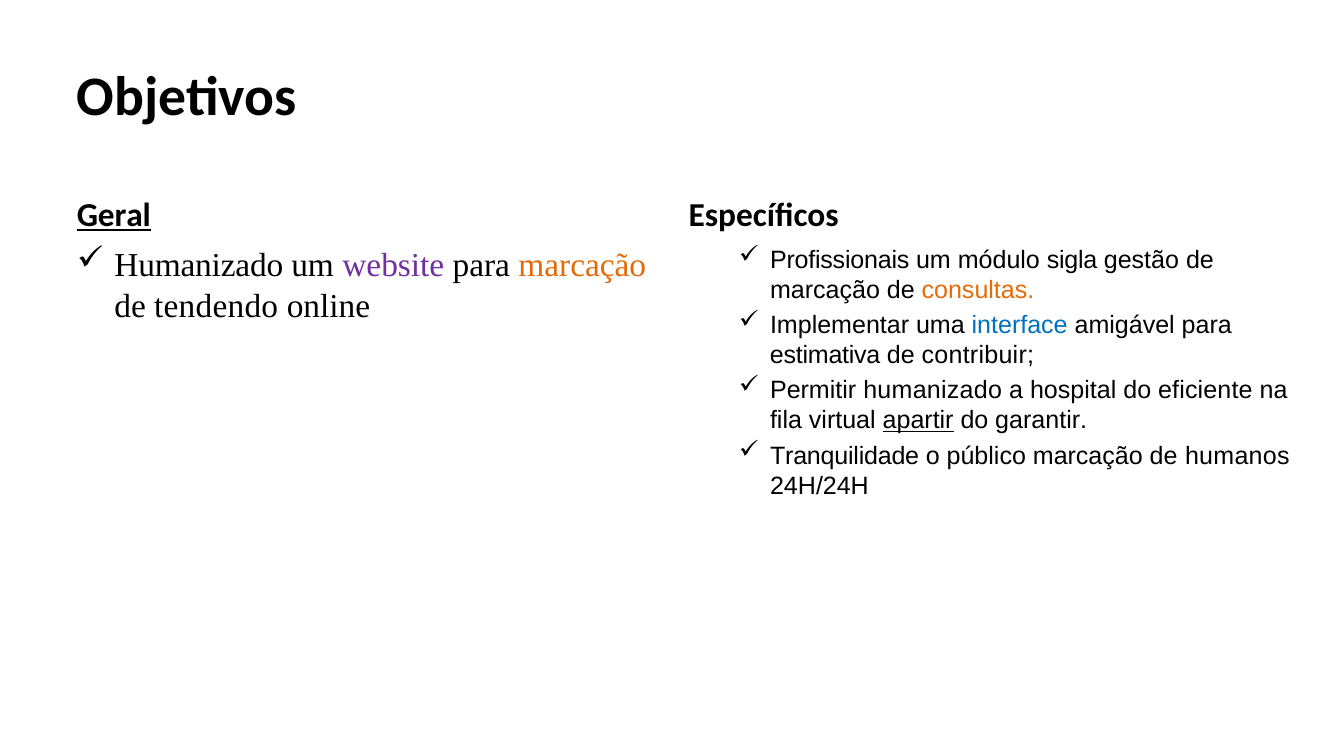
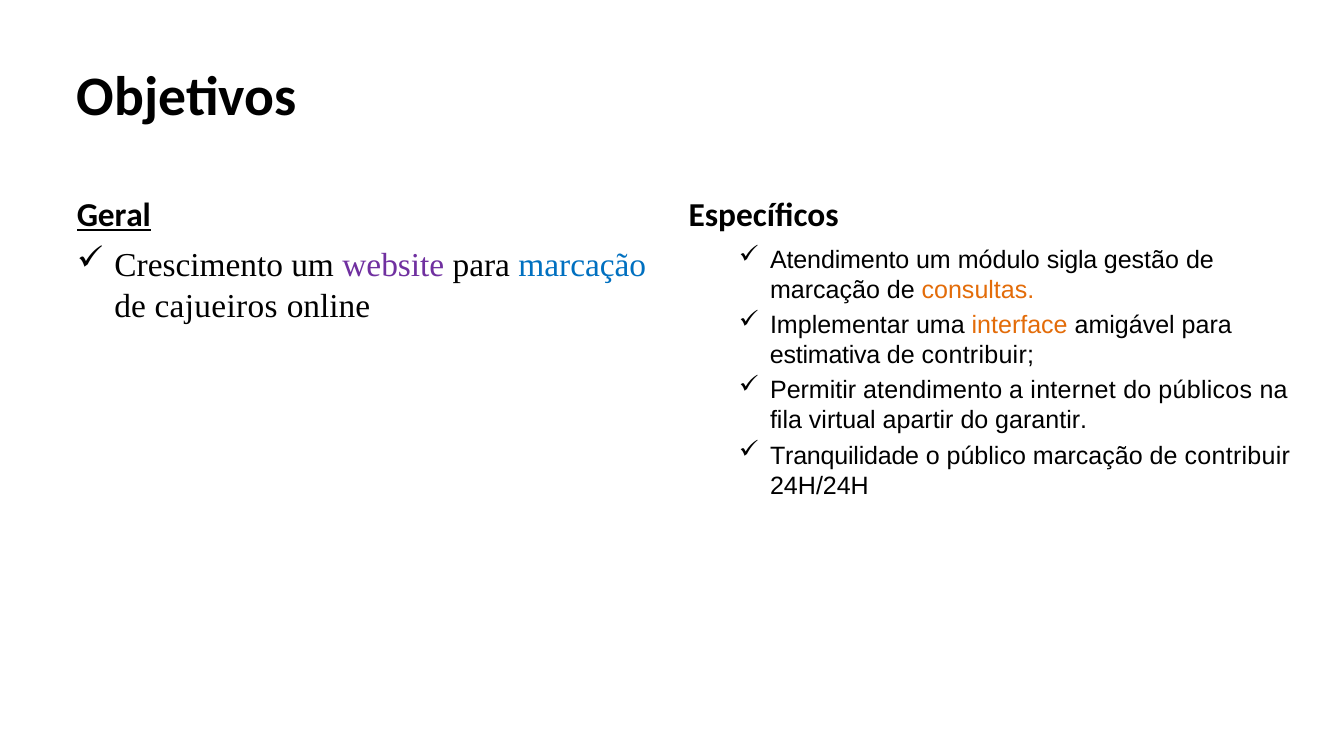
Profissionais at (840, 260): Profissionais -> Atendimento
Humanizado at (199, 266): Humanizado -> Crescimento
marcação at (582, 266) colour: orange -> blue
tendendo: tendendo -> cajueiros
interface colour: blue -> orange
Permitir humanizado: humanizado -> atendimento
hospital: hospital -> internet
eficiente: eficiente -> públicos
apartir underline: present -> none
marcação de humanos: humanos -> contribuir
